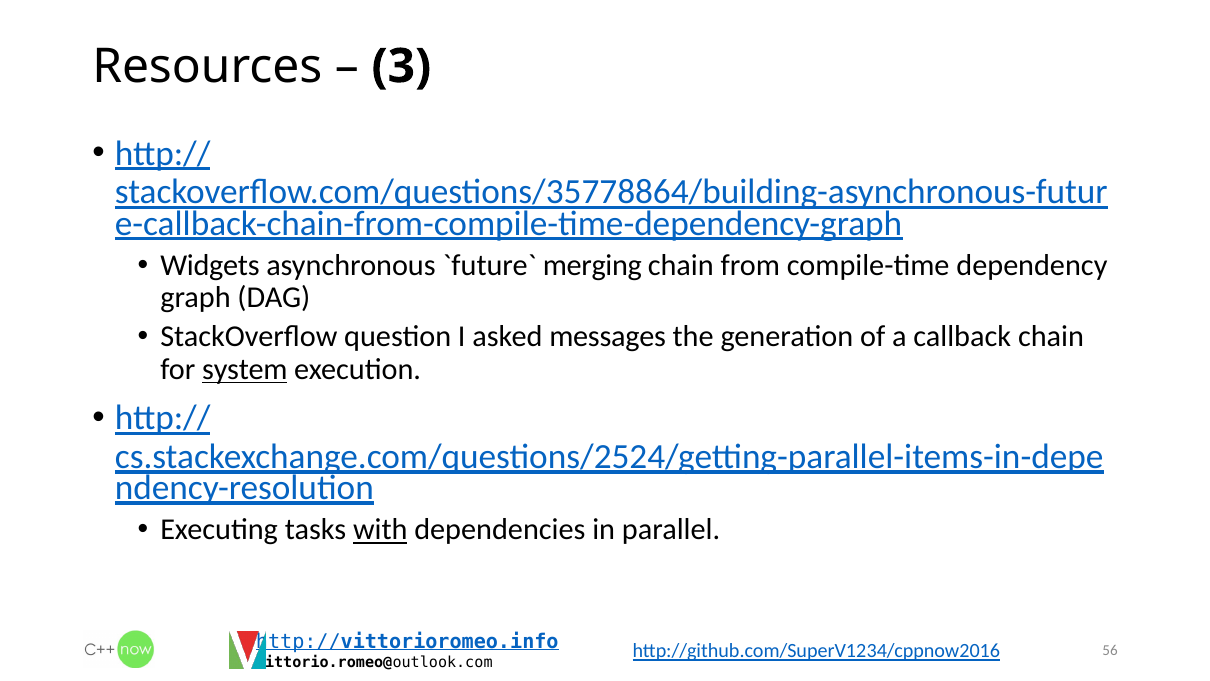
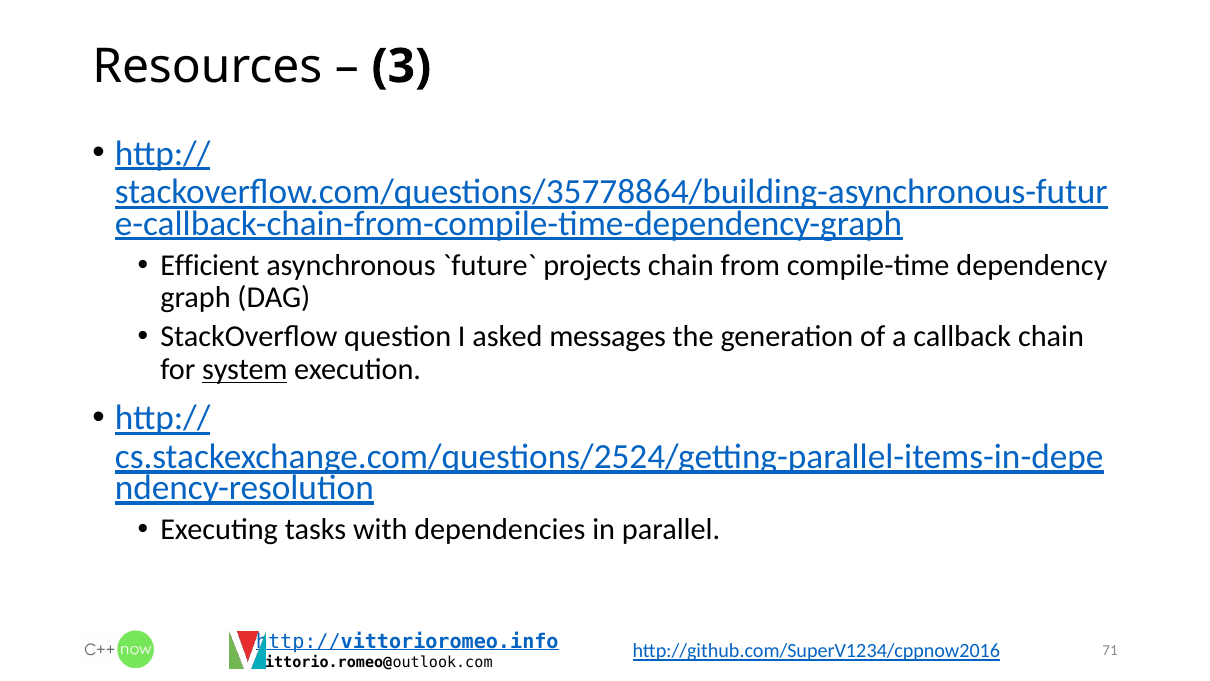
Widgets: Widgets -> Efficient
merging: merging -> projects
with underline: present -> none
56: 56 -> 71
